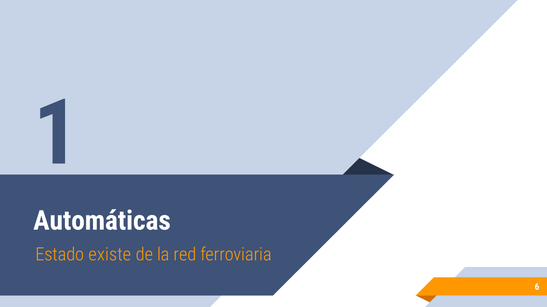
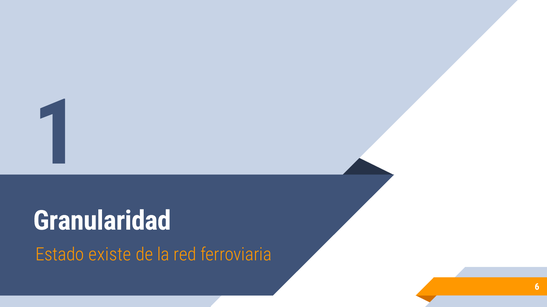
Automáticas: Automáticas -> Granularidad
